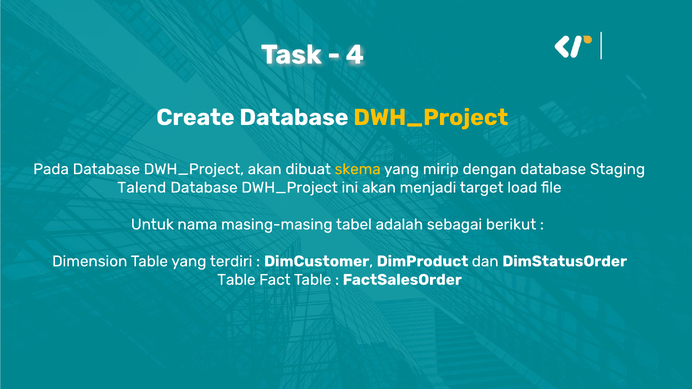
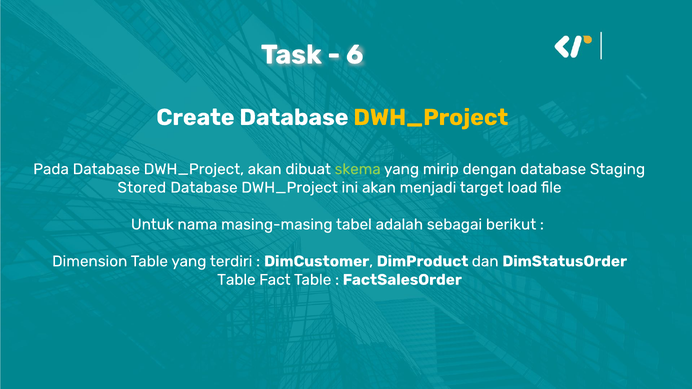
4: 4 -> 6
skema colour: yellow -> light green
Talend: Talend -> Stored
